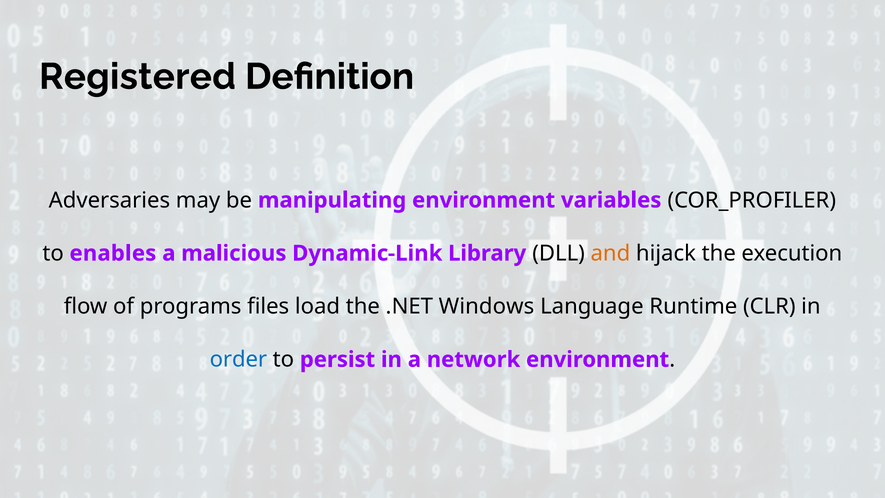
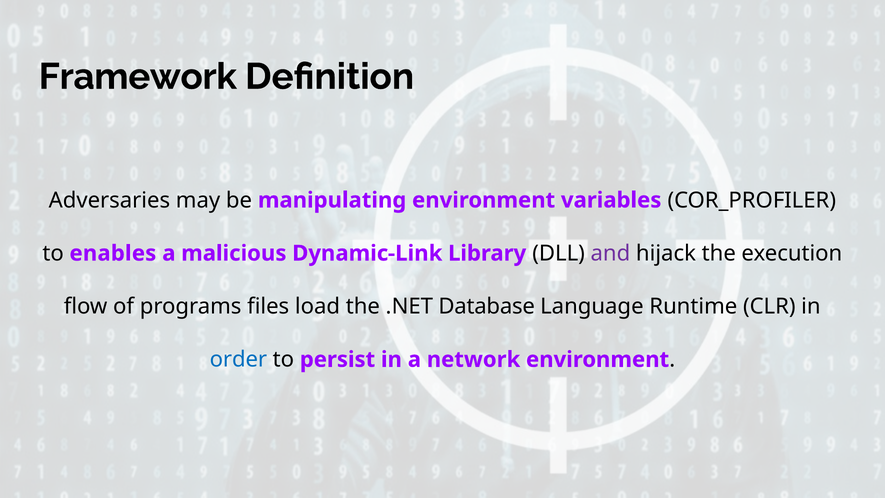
Registered: Registered -> Framework
and colour: orange -> purple
Windows: Windows -> Database
